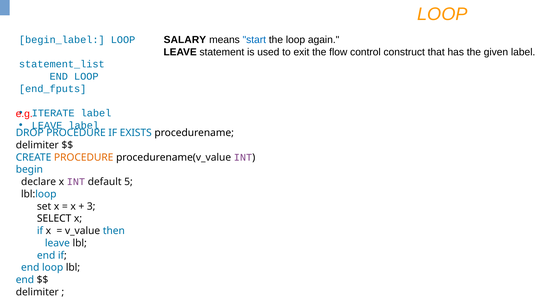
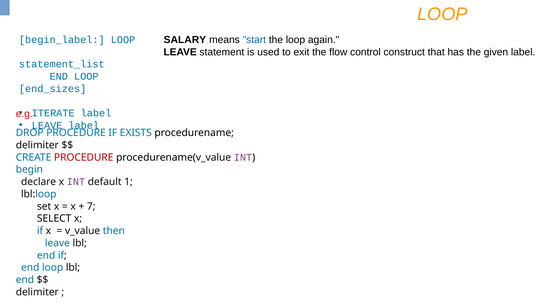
end_fputs: end_fputs -> end_sizes
PROCEDURE at (84, 157) colour: orange -> red
5: 5 -> 1
3: 3 -> 7
